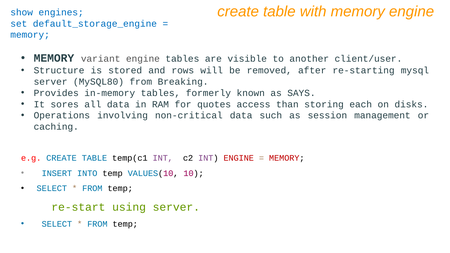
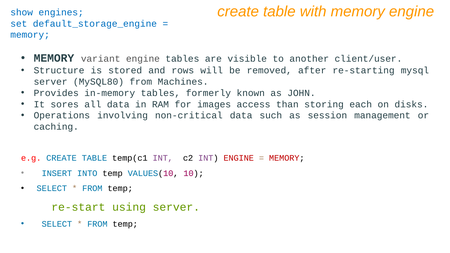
Breaking: Breaking -> Machines
SAYS: SAYS -> JOHN
quotes: quotes -> images
